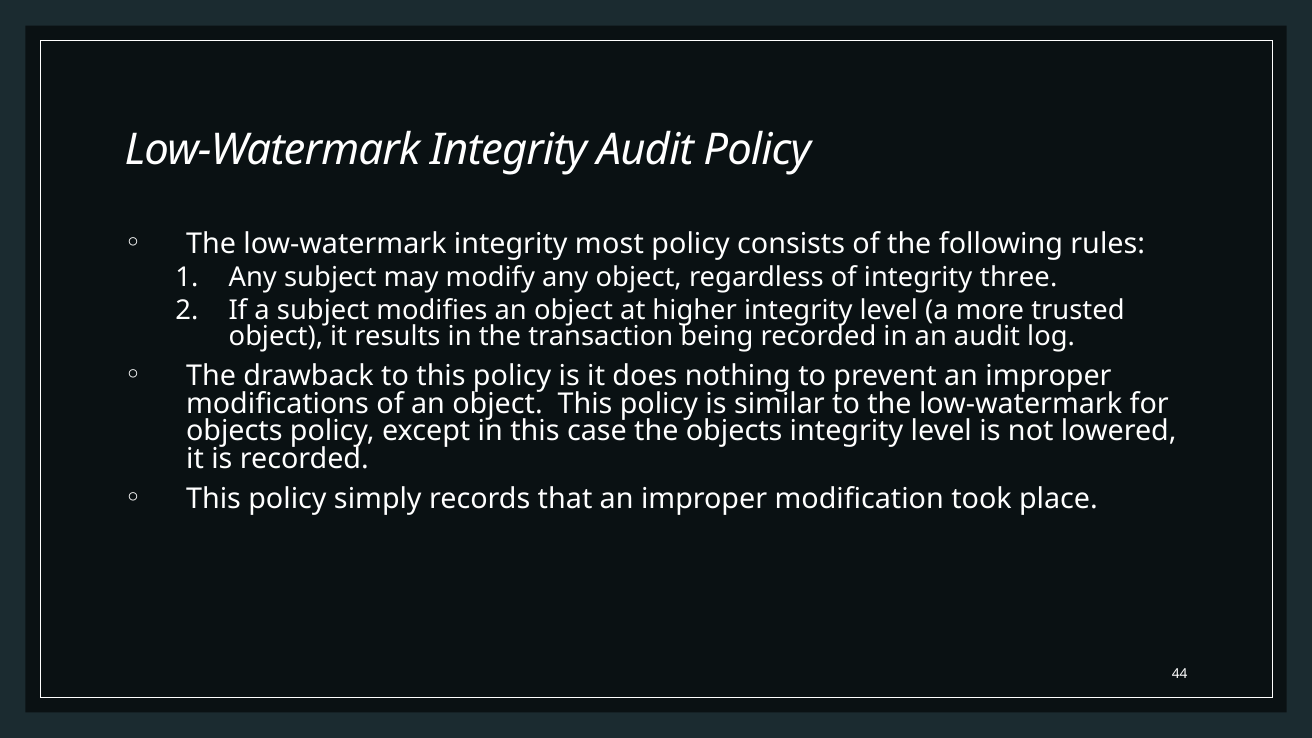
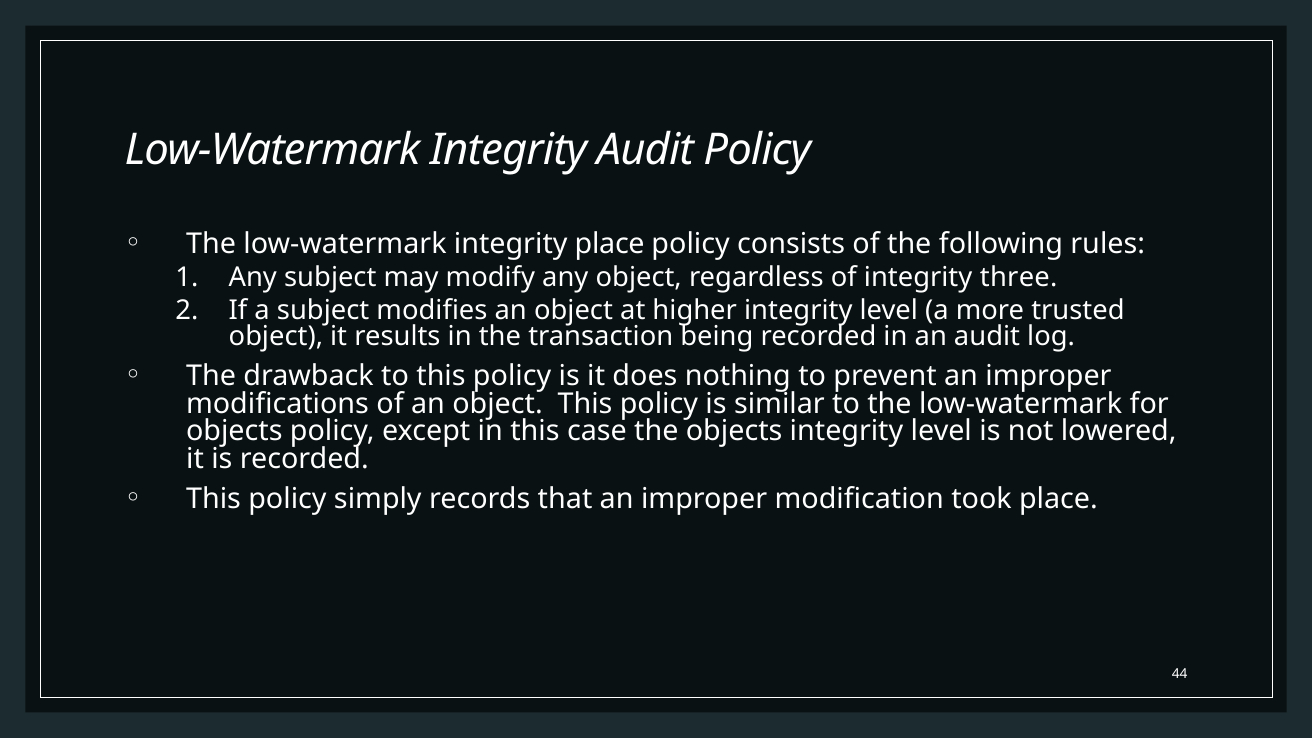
integrity most: most -> place
